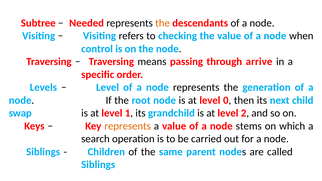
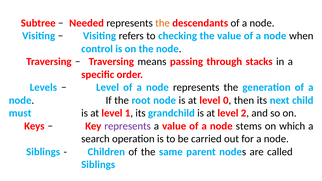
arrive: arrive -> stacks
swap: swap -> must
represents at (128, 126) colour: orange -> purple
